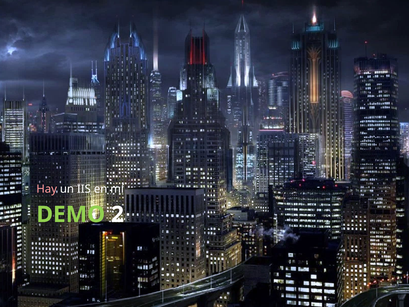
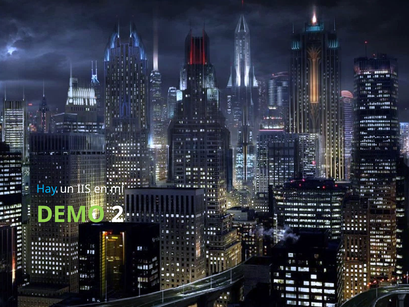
Hay colour: pink -> light blue
